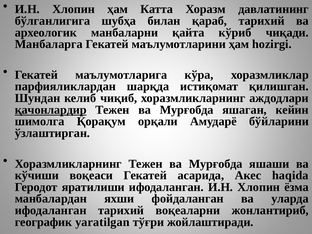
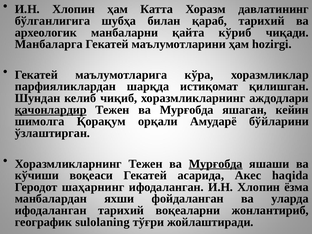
Мурғобда at (216, 164) underline: none -> present
яратилиши: яратилиши -> шаҳарнинг
yaratilgan: yaratilgan -> sulolaning
